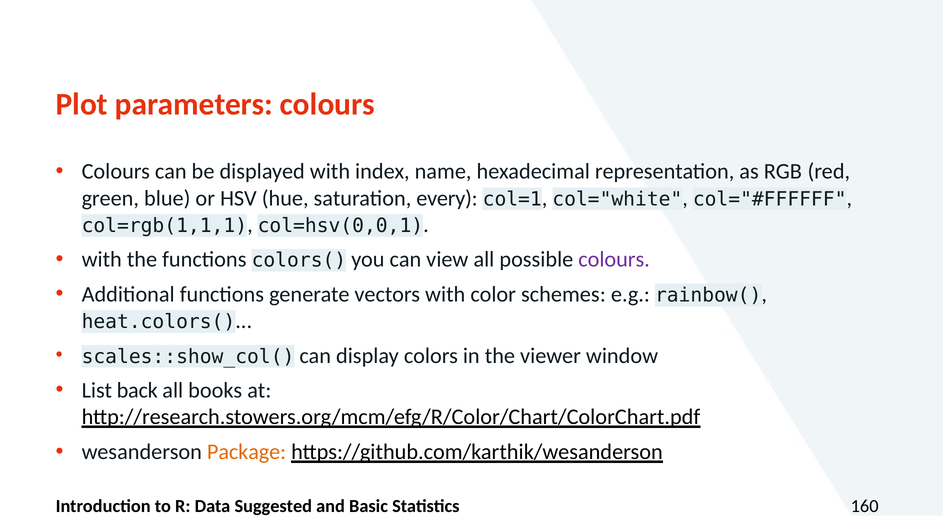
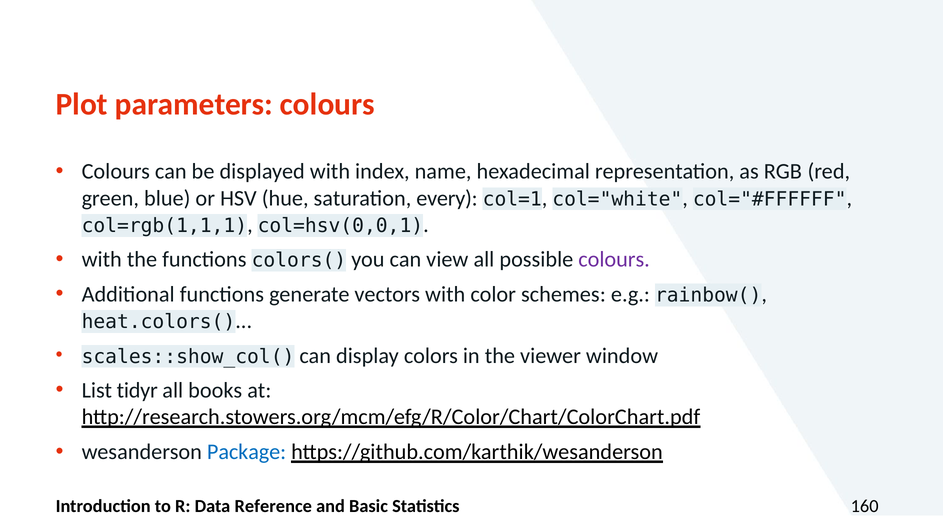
back: back -> tidyr
Package colour: orange -> blue
Suggested: Suggested -> Reference
